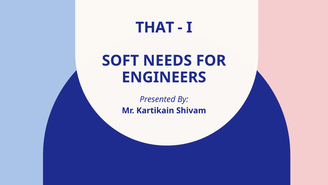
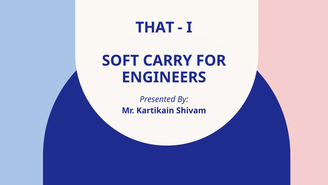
NEEDS: NEEDS -> CARRY
